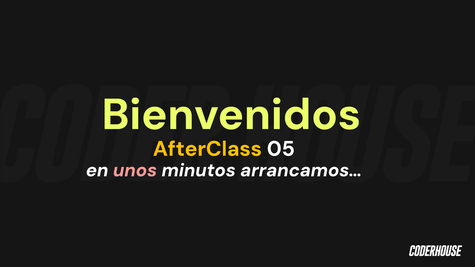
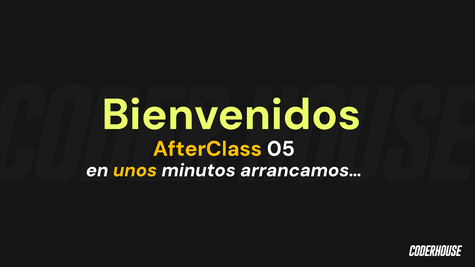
unos colour: pink -> yellow
